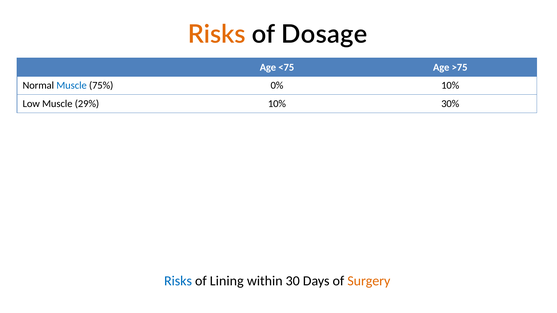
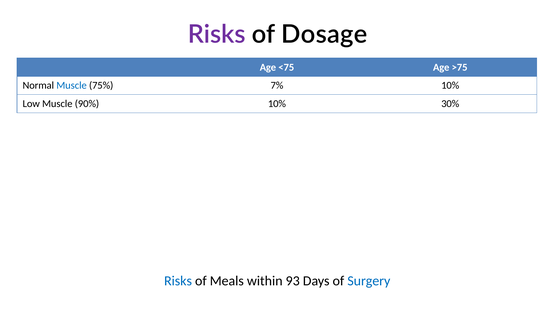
Risks at (217, 34) colour: orange -> purple
0%: 0% -> 7%
29%: 29% -> 90%
Lining: Lining -> Meals
30: 30 -> 93
Surgery colour: orange -> blue
